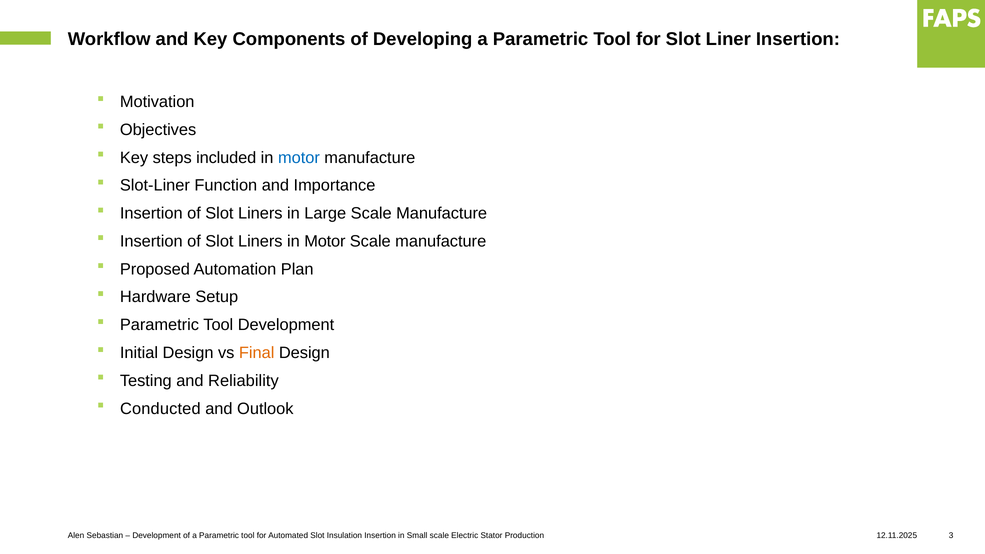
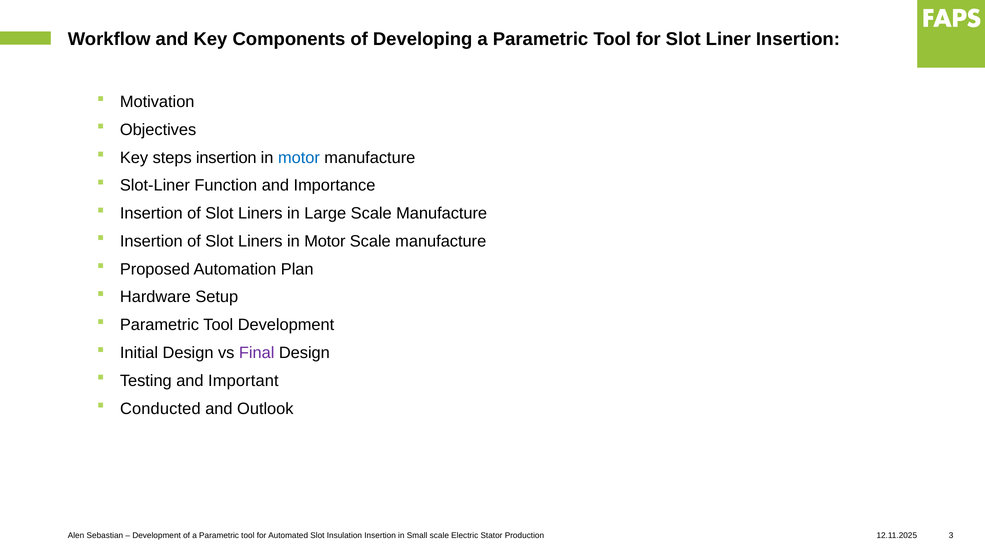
steps included: included -> insertion
Final colour: orange -> purple
Reliability: Reliability -> Important
